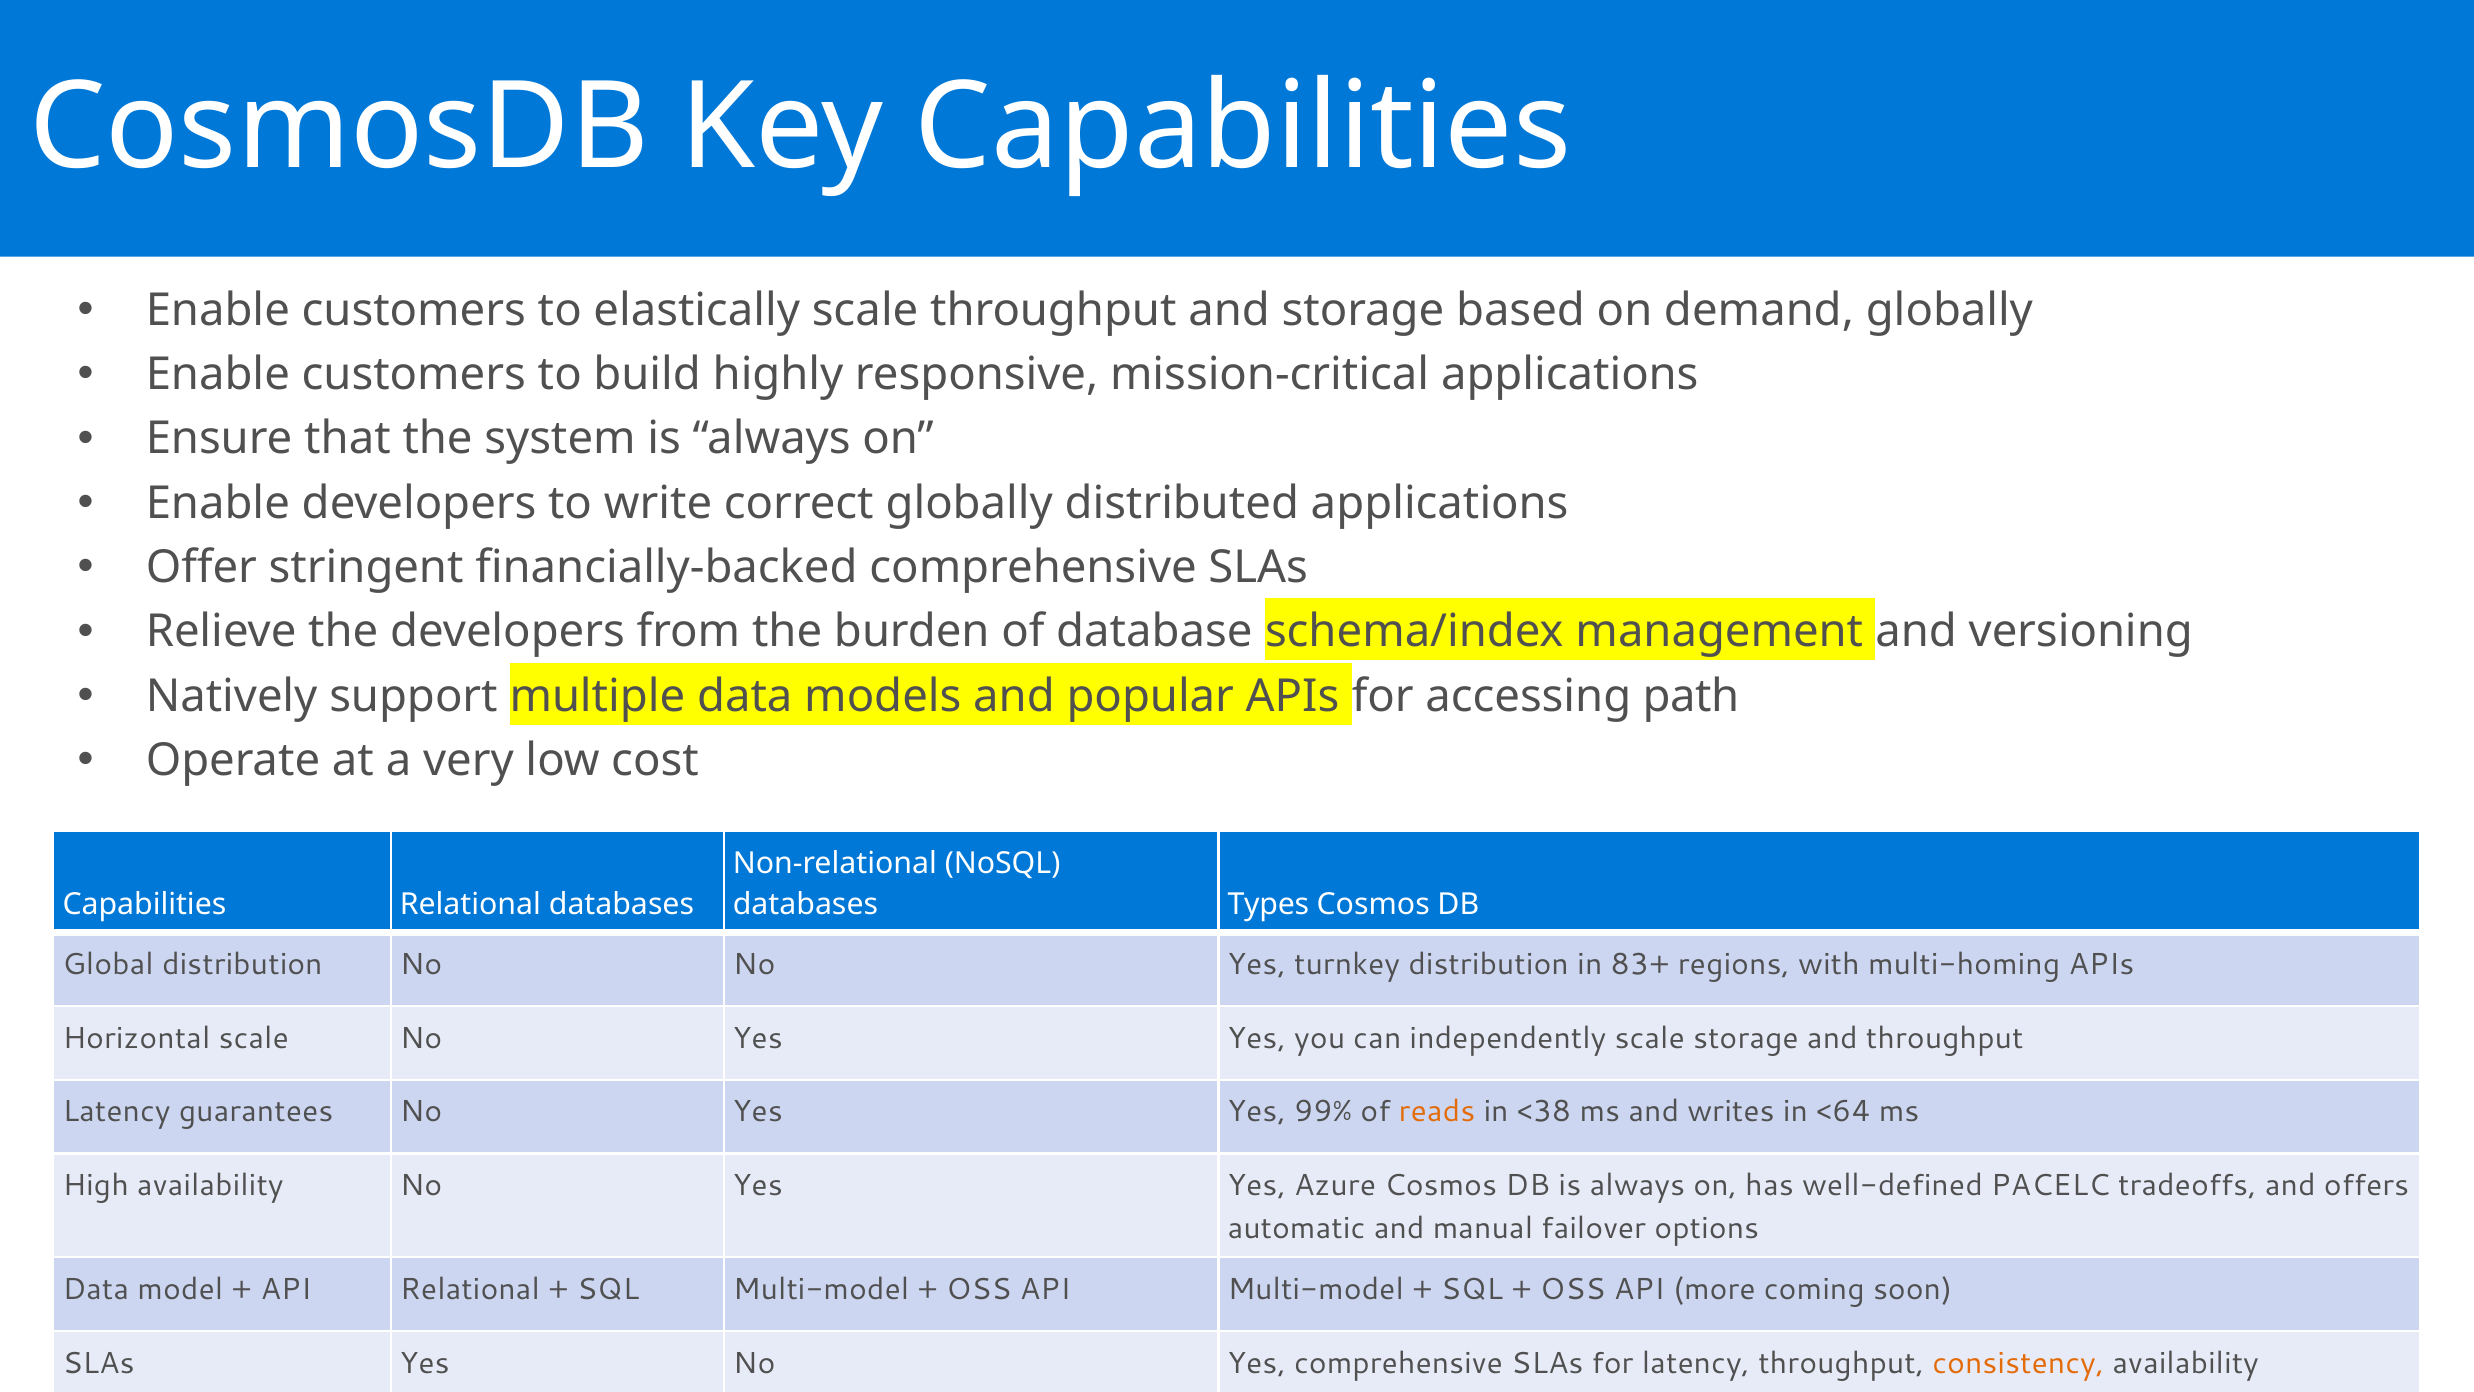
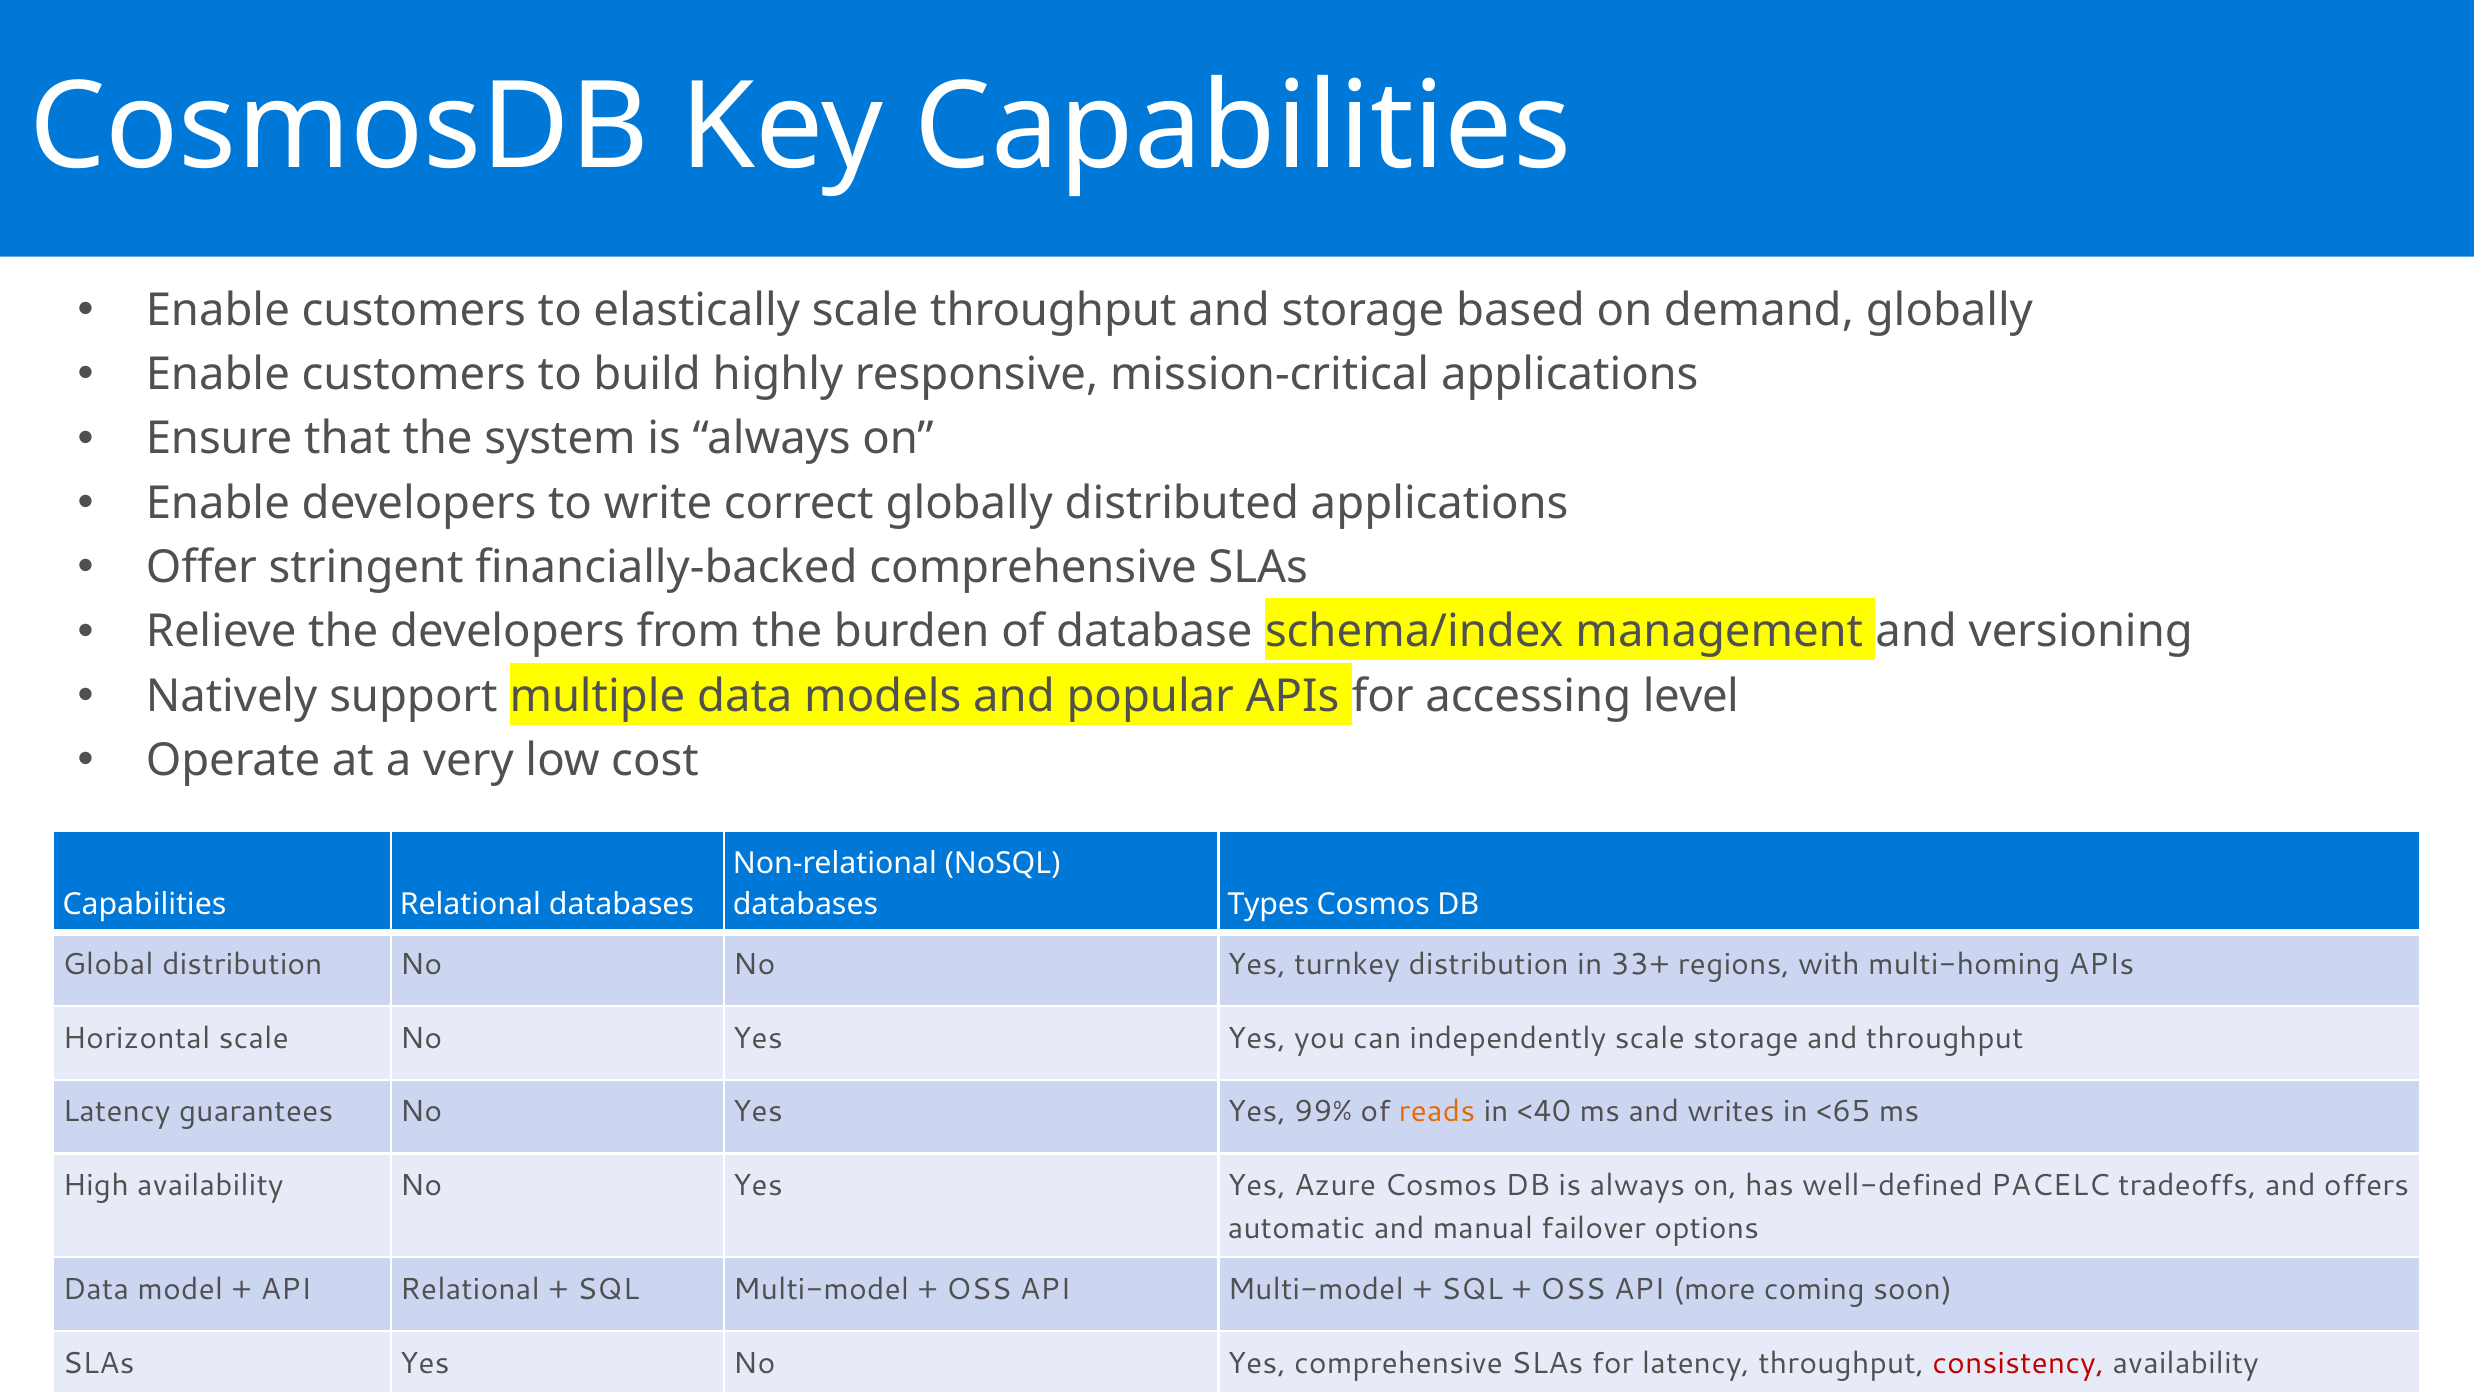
path: path -> level
83+: 83+ -> 33+
<38: <38 -> <40
<64: <64 -> <65
consistency colour: orange -> red
